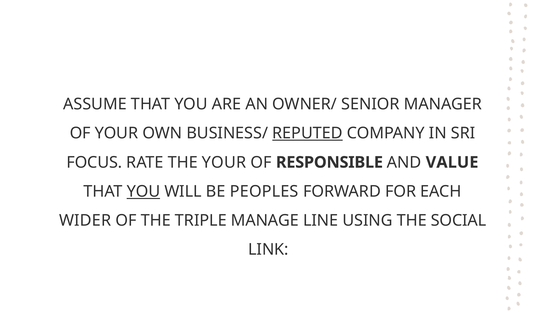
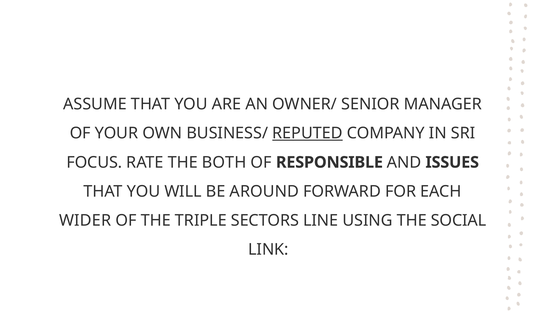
THE YOUR: YOUR -> BOTH
VALUE: VALUE -> ISSUES
YOU at (144, 192) underline: present -> none
PEOPLES: PEOPLES -> AROUND
MANAGE: MANAGE -> SECTORS
